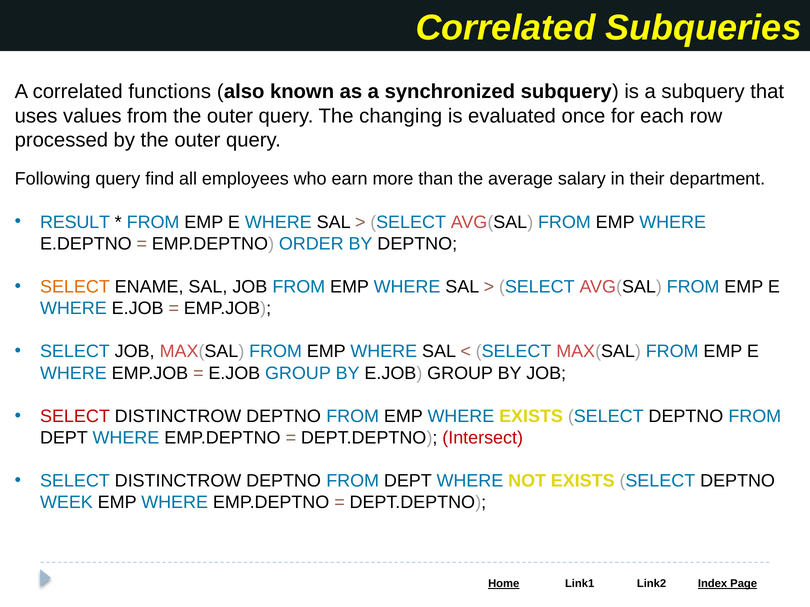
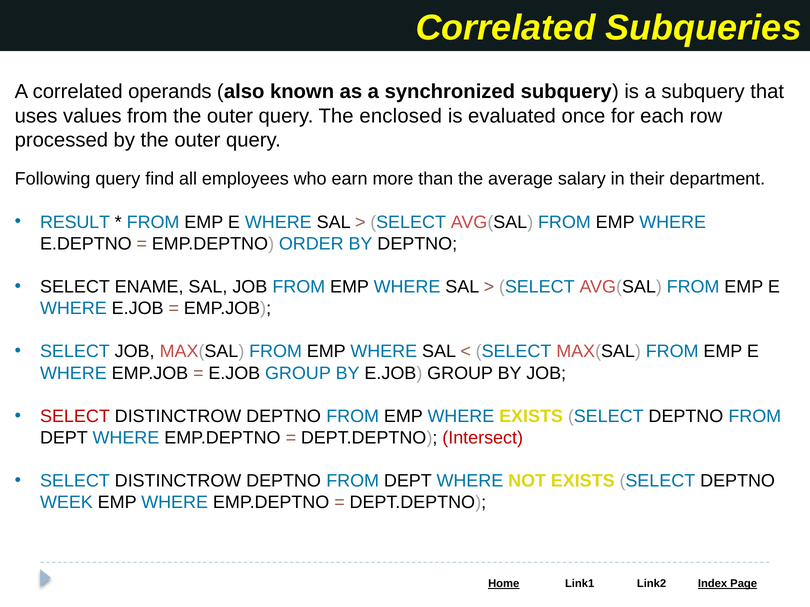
functions: functions -> operands
changing: changing -> enclosed
SELECT at (75, 287) colour: orange -> black
